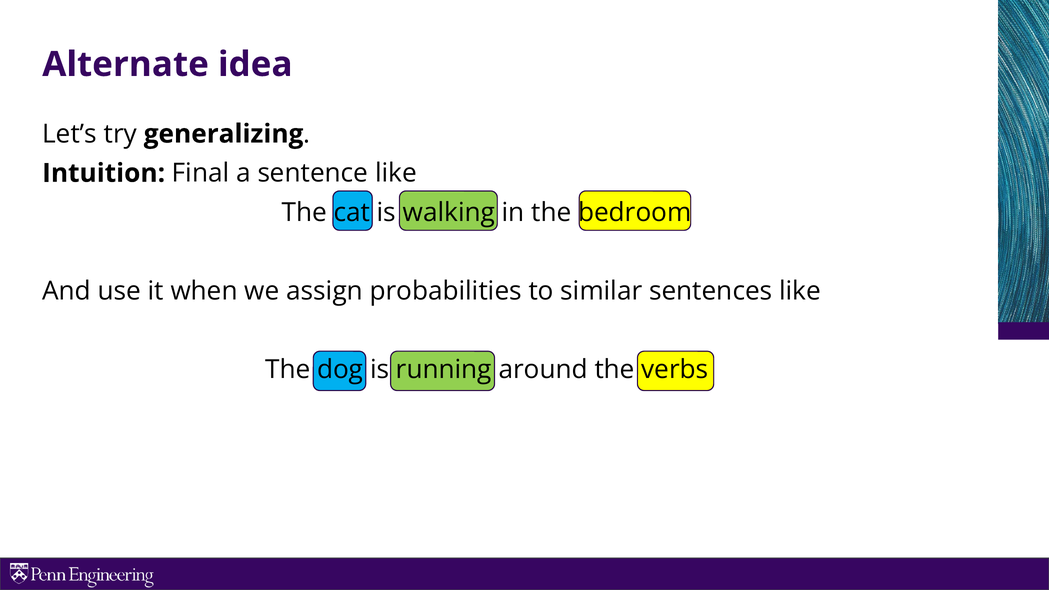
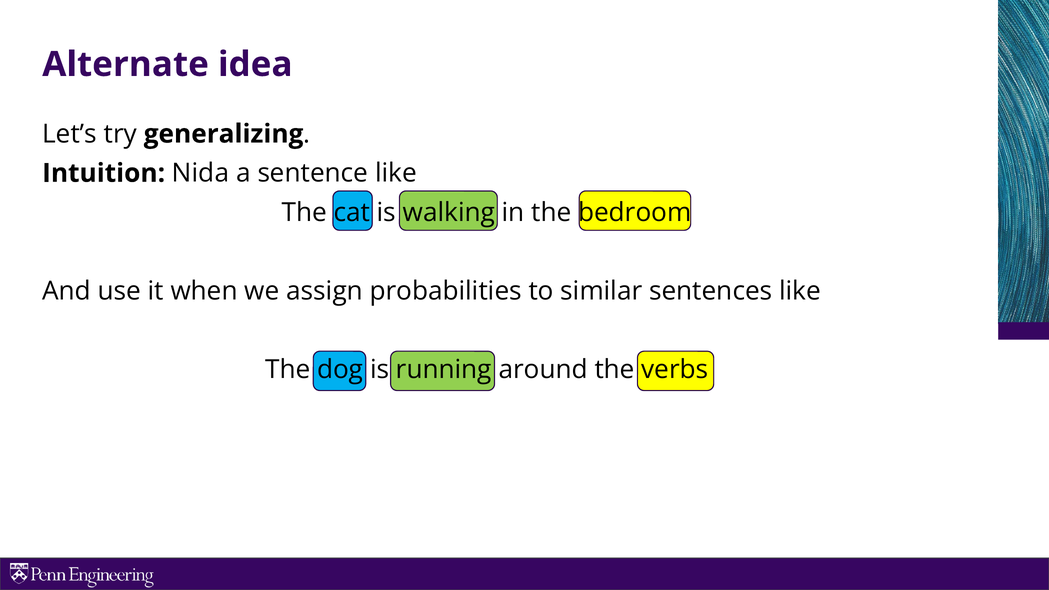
Final: Final -> Nida
